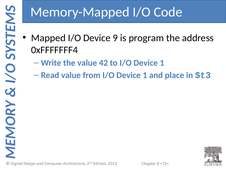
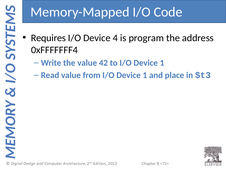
Mapped: Mapped -> Requires
9: 9 -> 4
